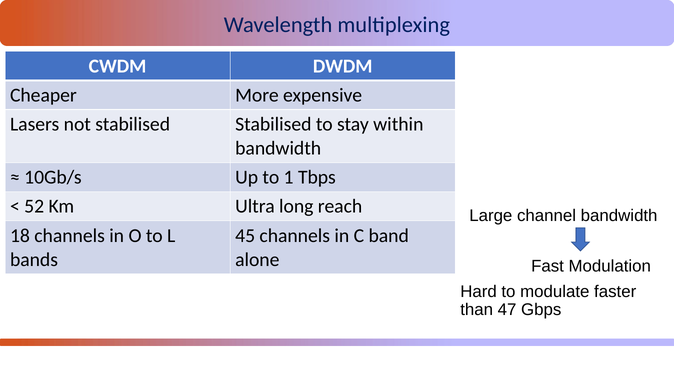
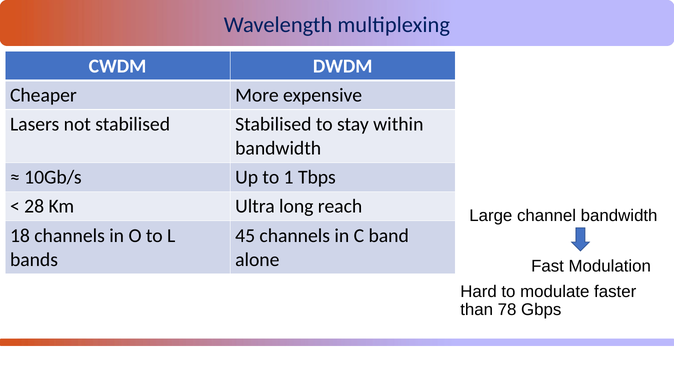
52: 52 -> 28
47: 47 -> 78
